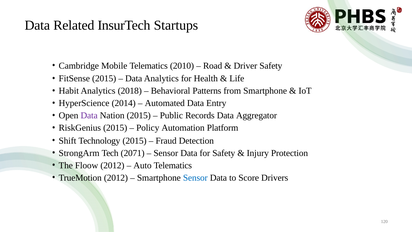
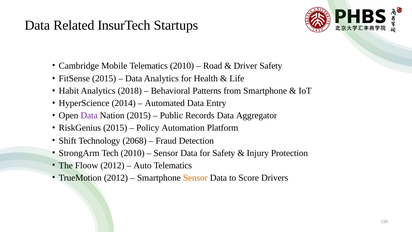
Technology 2015: 2015 -> 2068
Tech 2071: 2071 -> 2010
Sensor at (195, 178) colour: blue -> orange
